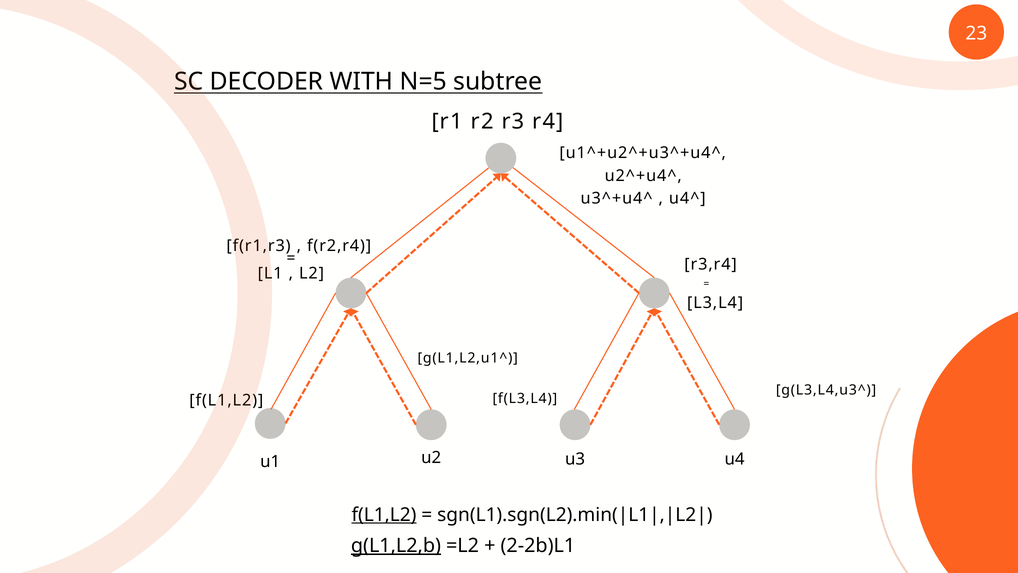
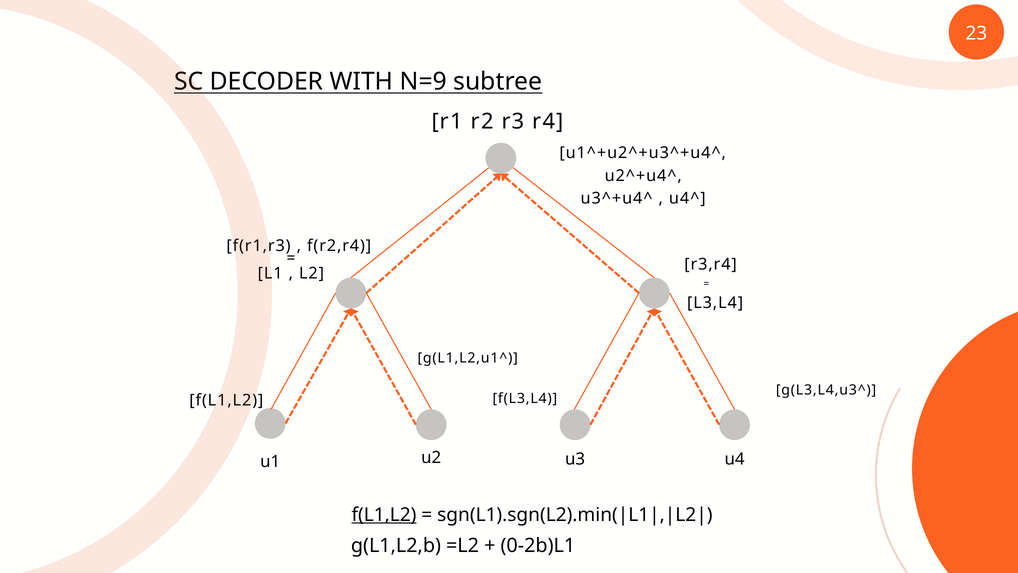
N=5: N=5 -> N=9
g(L1,L2,b underline: present -> none
2-2b)L1: 2-2b)L1 -> 0-2b)L1
